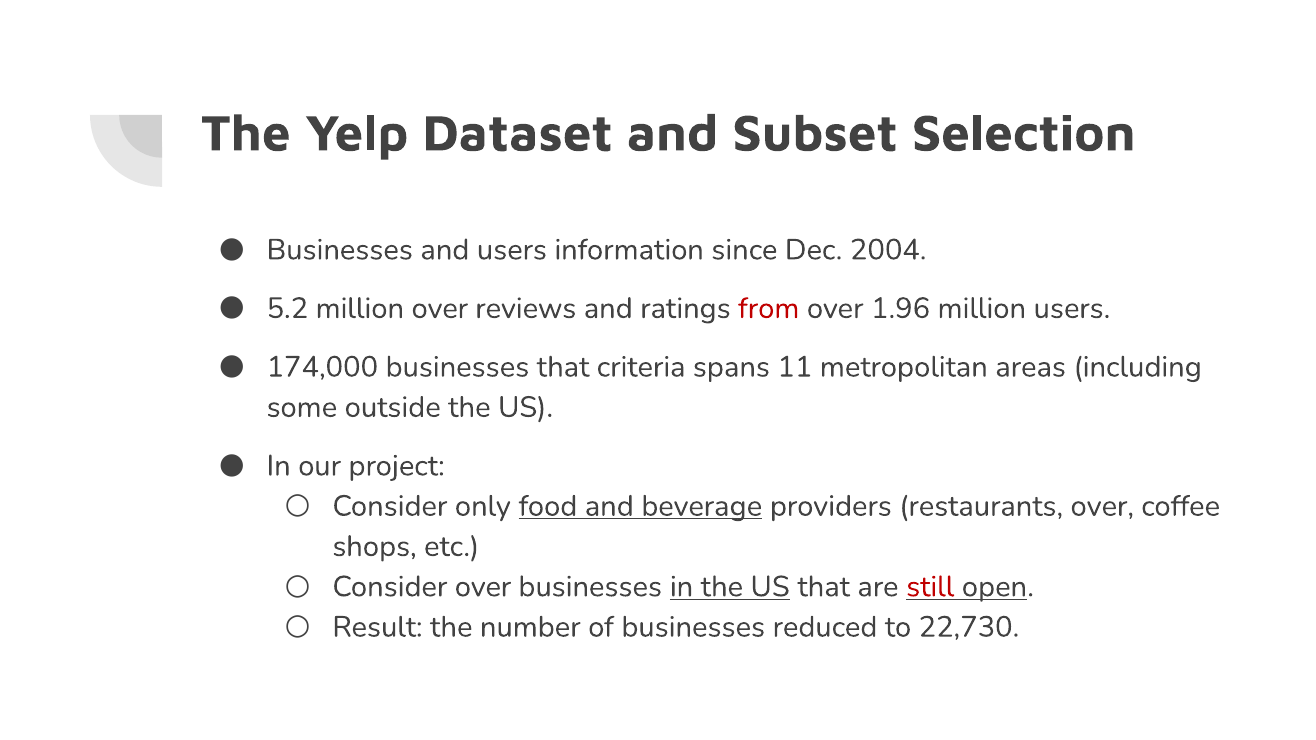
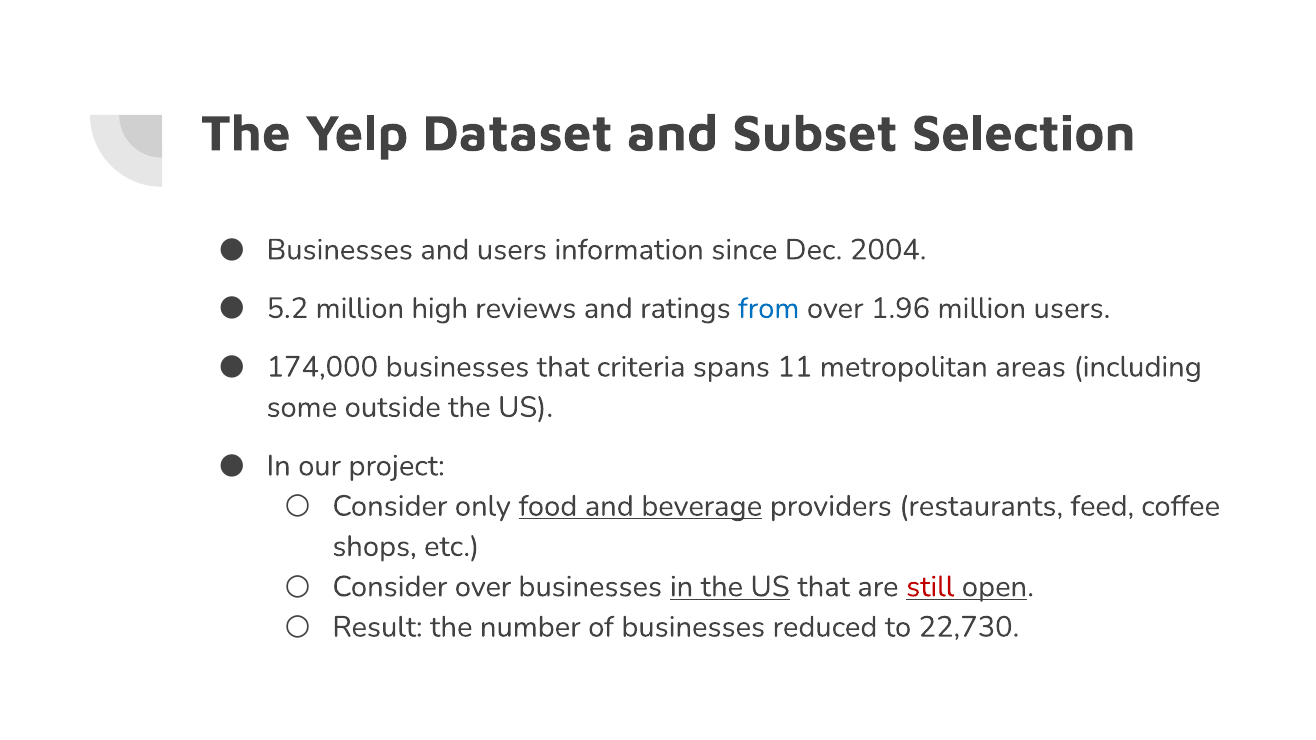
million over: over -> high
from colour: red -> blue
restaurants over: over -> feed
